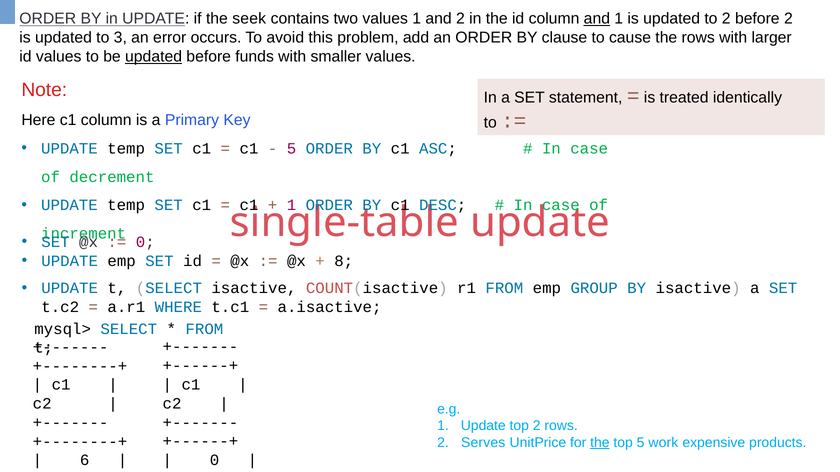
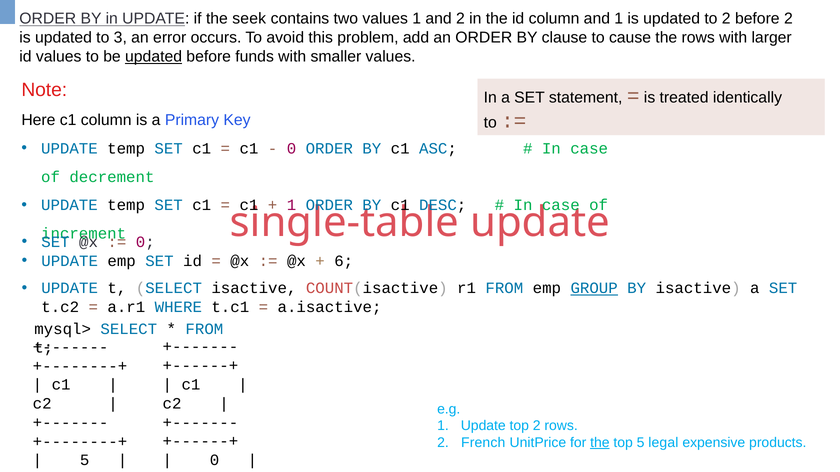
and at (597, 19) underline: present -> none
5 at (291, 149): 5 -> 0
8 at (344, 261): 8 -> 6
GROUP underline: none -> present
Serves: Serves -> French
work: work -> legal
6 at (85, 461): 6 -> 5
